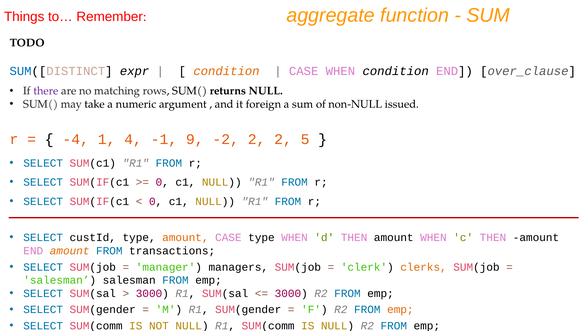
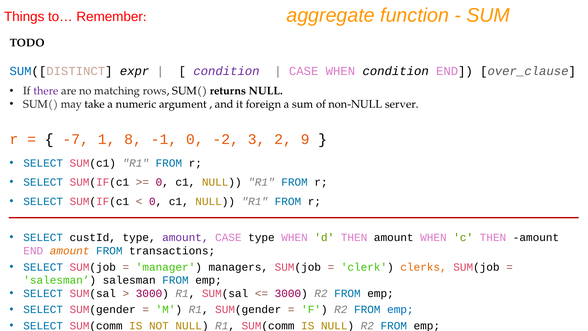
condition at (226, 71) colour: orange -> purple
issued: issued -> server
-4: -4 -> -7
4: 4 -> 8
-1 9: 9 -> 0
-2 2: 2 -> 3
5: 5 -> 9
amount at (185, 237) colour: orange -> purple
emp at (400, 309) colour: orange -> blue
